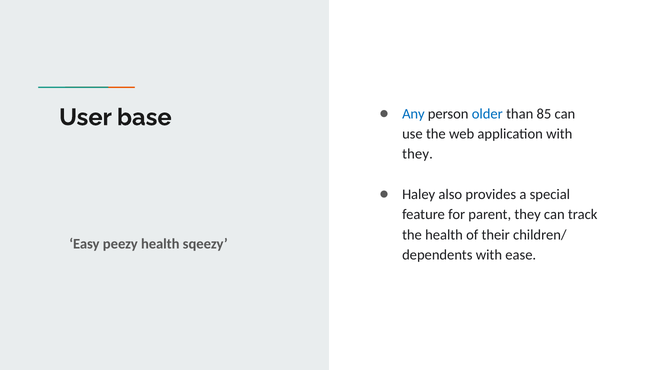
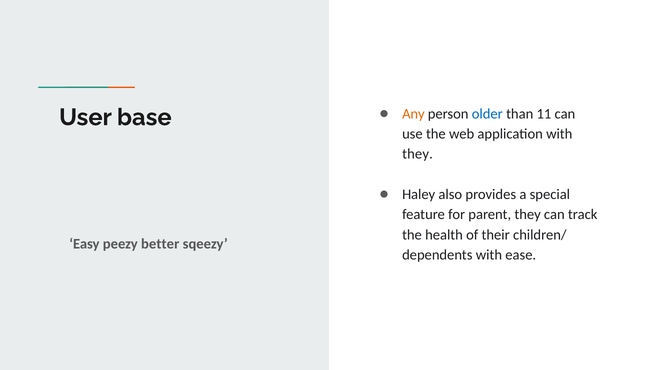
Any colour: blue -> orange
85: 85 -> 11
peezy health: health -> better
